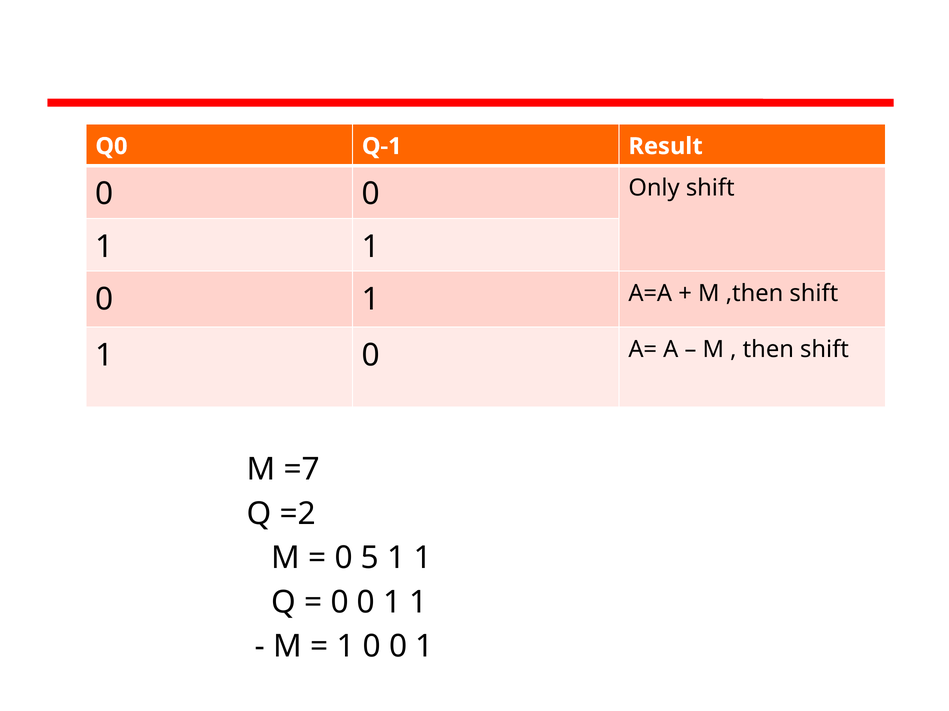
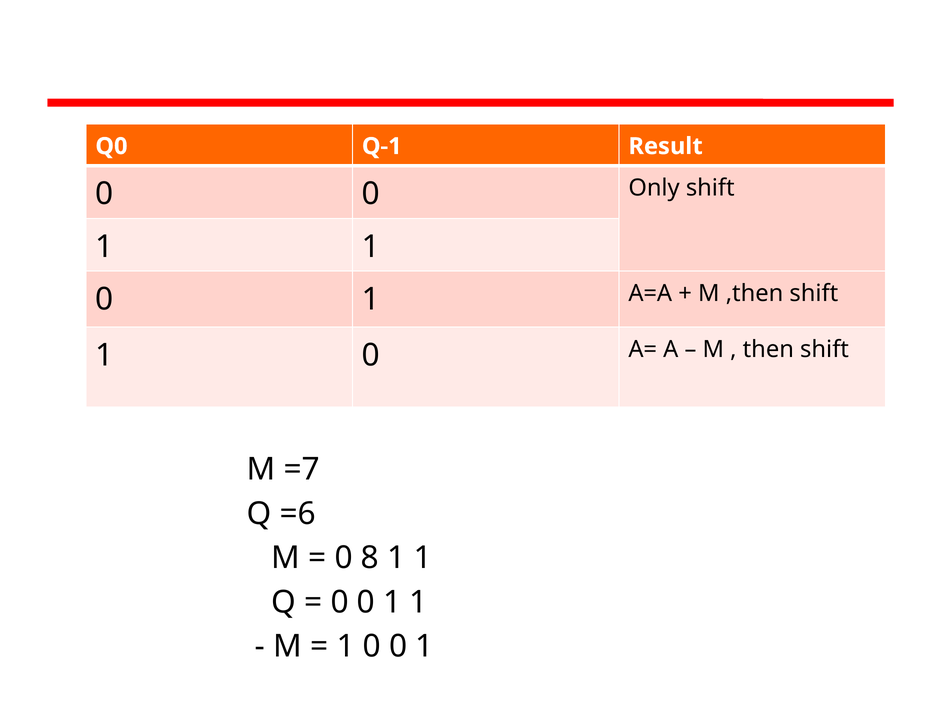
=2: =2 -> =6
5: 5 -> 8
